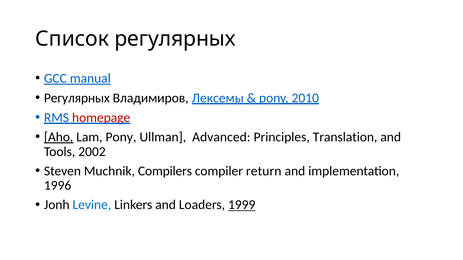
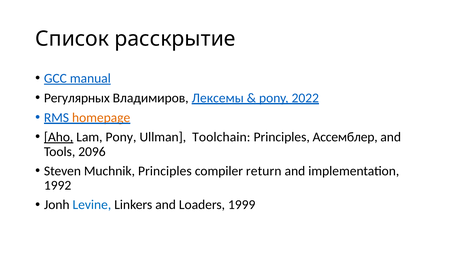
Список регулярных: регулярных -> расскрытие
2010: 2010 -> 2022
homepage colour: red -> orange
Advanced: Advanced -> Toolchain
Translation: Translation -> Ассемблер
2002: 2002 -> 2096
Muchnik Compilers: Compilers -> Principles
1996: 1996 -> 1992
1999 underline: present -> none
